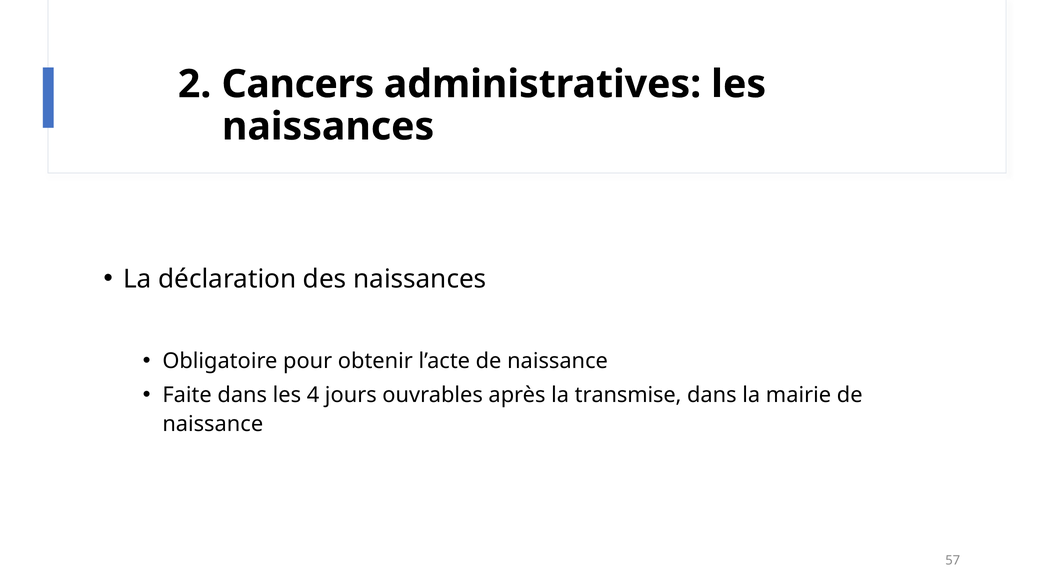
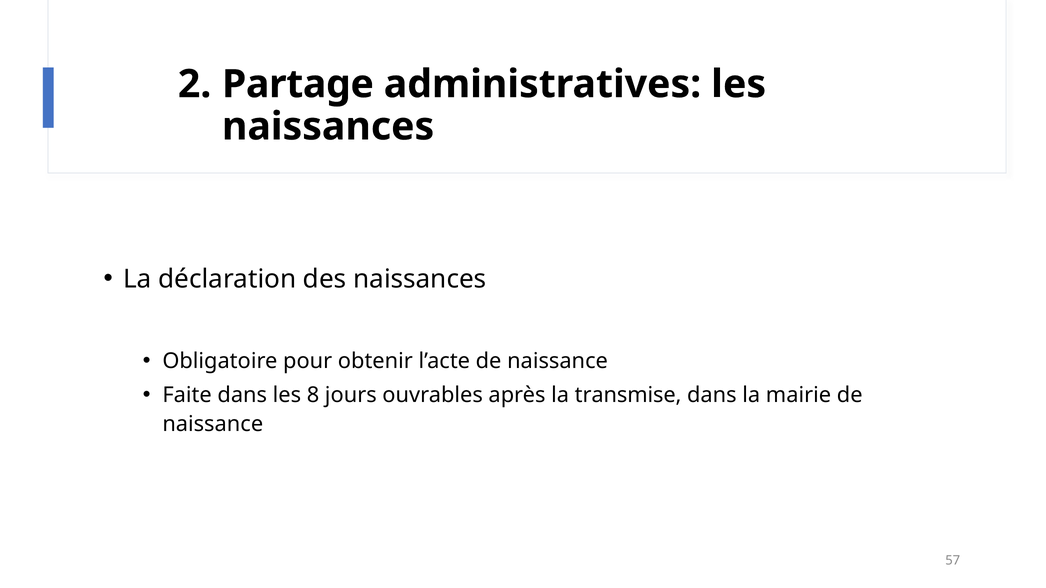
Cancers: Cancers -> Partage
4: 4 -> 8
